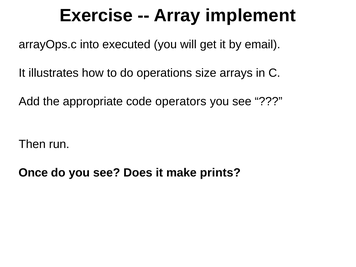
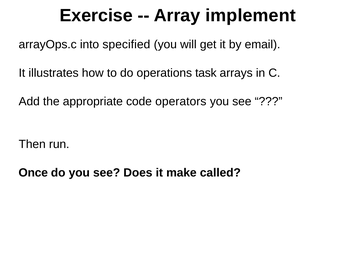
executed: executed -> specified
size: size -> task
prints: prints -> called
